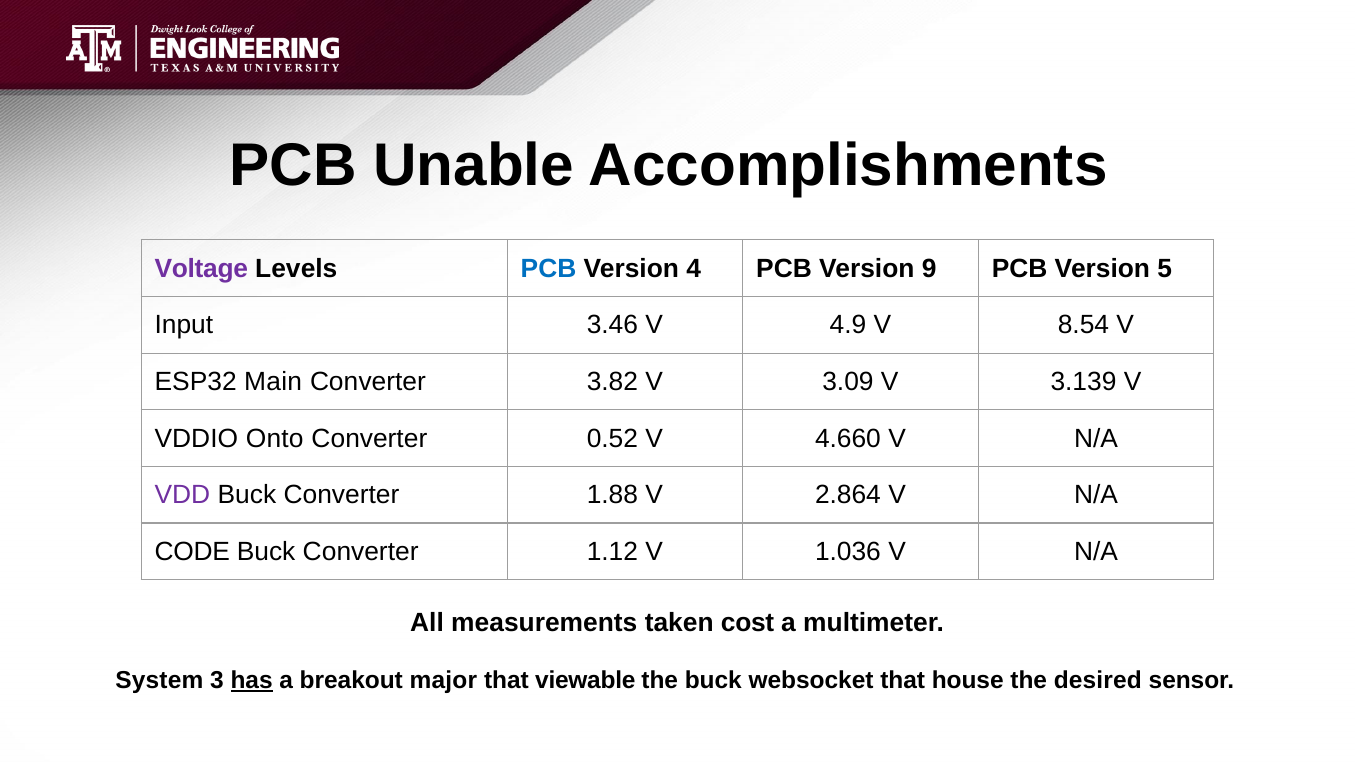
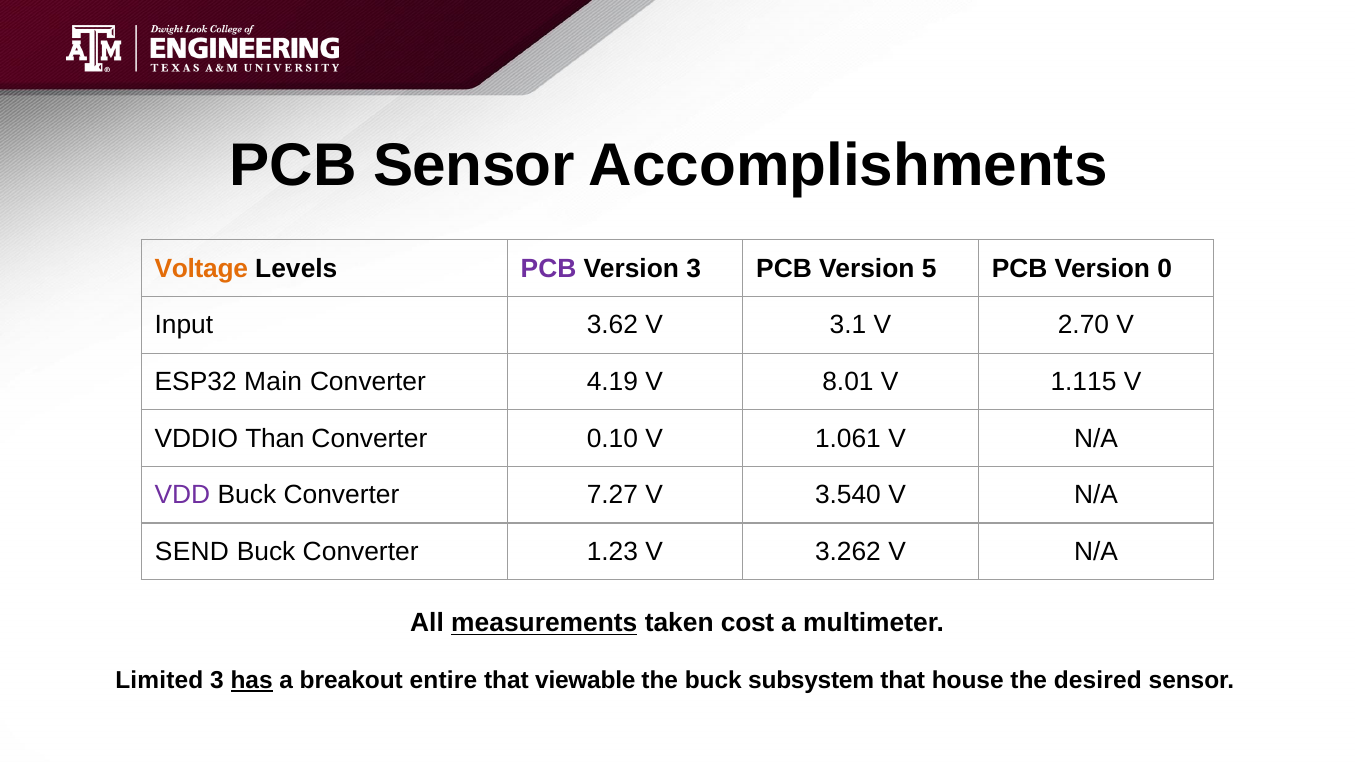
PCB Unable: Unable -> Sensor
Voltage colour: purple -> orange
PCB at (549, 269) colour: blue -> purple
Version 4: 4 -> 3
9: 9 -> 5
5: 5 -> 0
3.46: 3.46 -> 3.62
4.9: 4.9 -> 3.1
8.54: 8.54 -> 2.70
3.82: 3.82 -> 4.19
3.09: 3.09 -> 8.01
3.139: 3.139 -> 1.115
Onto: Onto -> Than
0.52: 0.52 -> 0.10
4.660: 4.660 -> 1.061
1.88: 1.88 -> 7.27
2.864: 2.864 -> 3.540
CODE: CODE -> SEND
1.12: 1.12 -> 1.23
1.036: 1.036 -> 3.262
measurements underline: none -> present
System: System -> Limited
major: major -> entire
websocket: websocket -> subsystem
